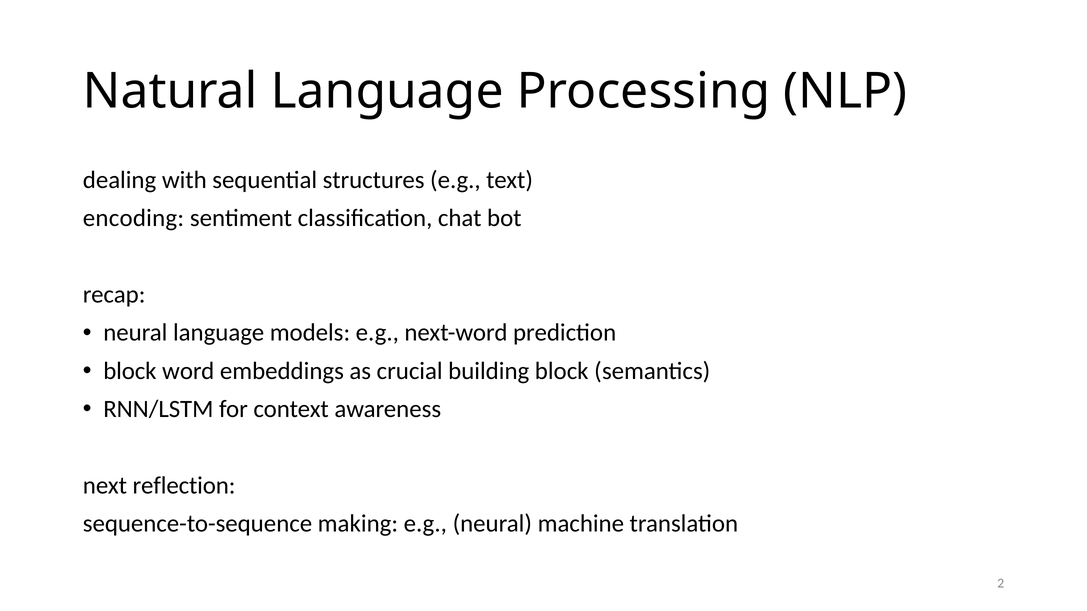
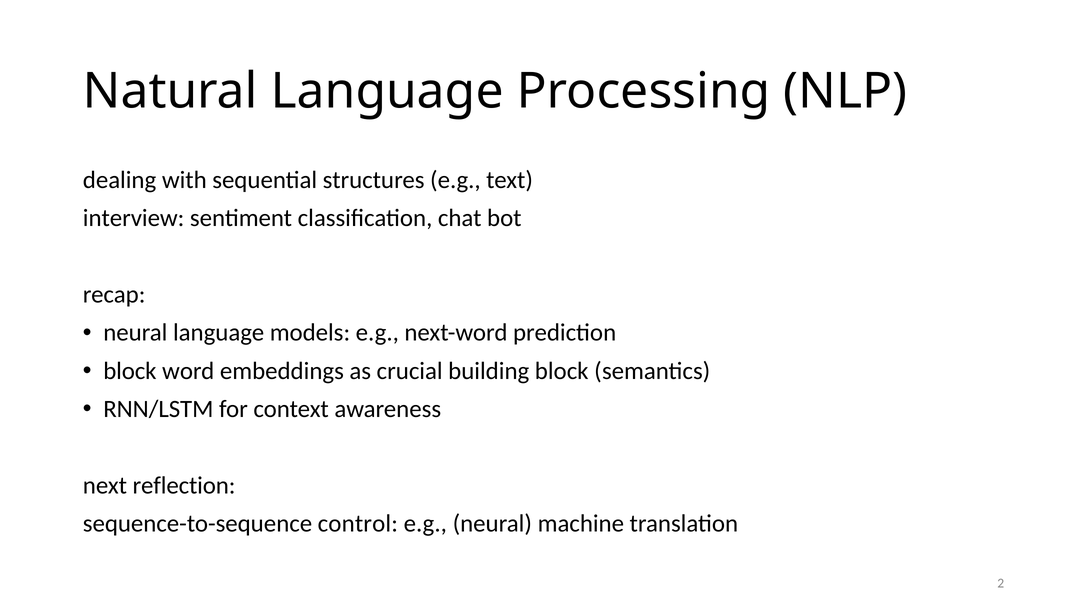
encoding: encoding -> interview
making: making -> control
